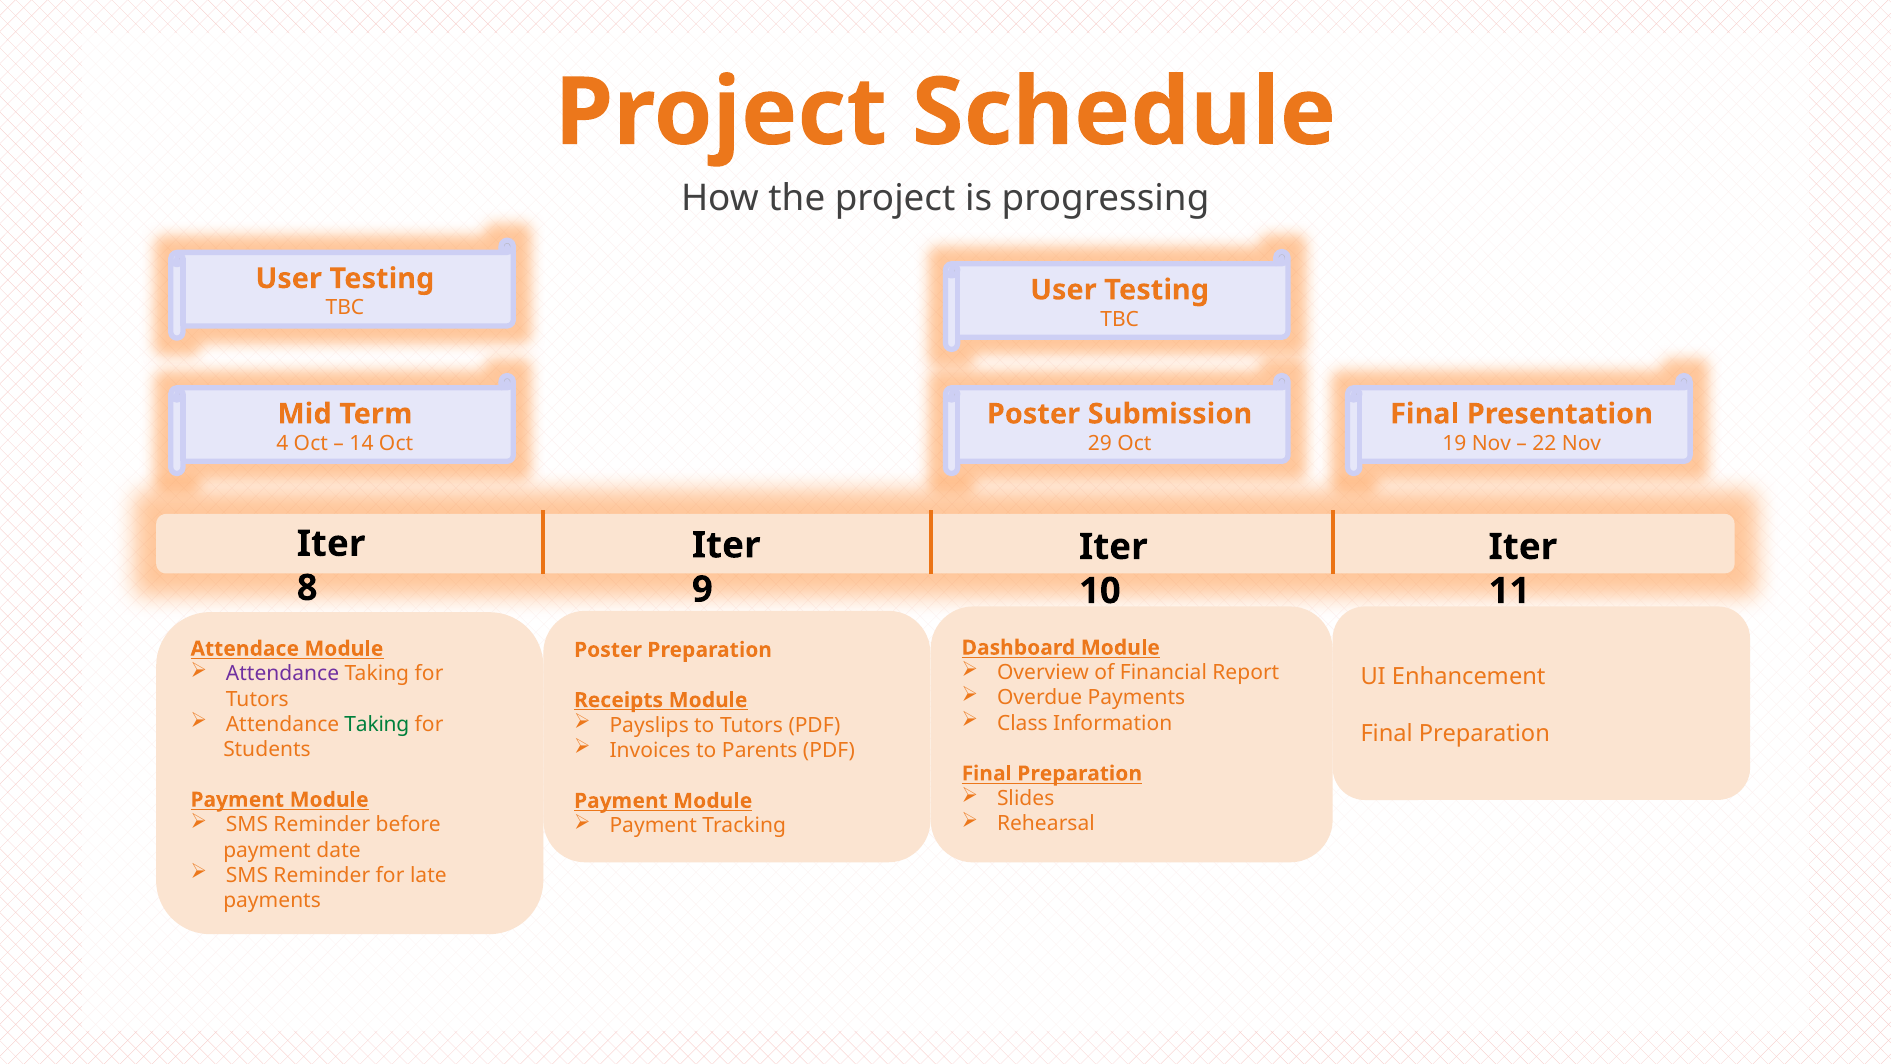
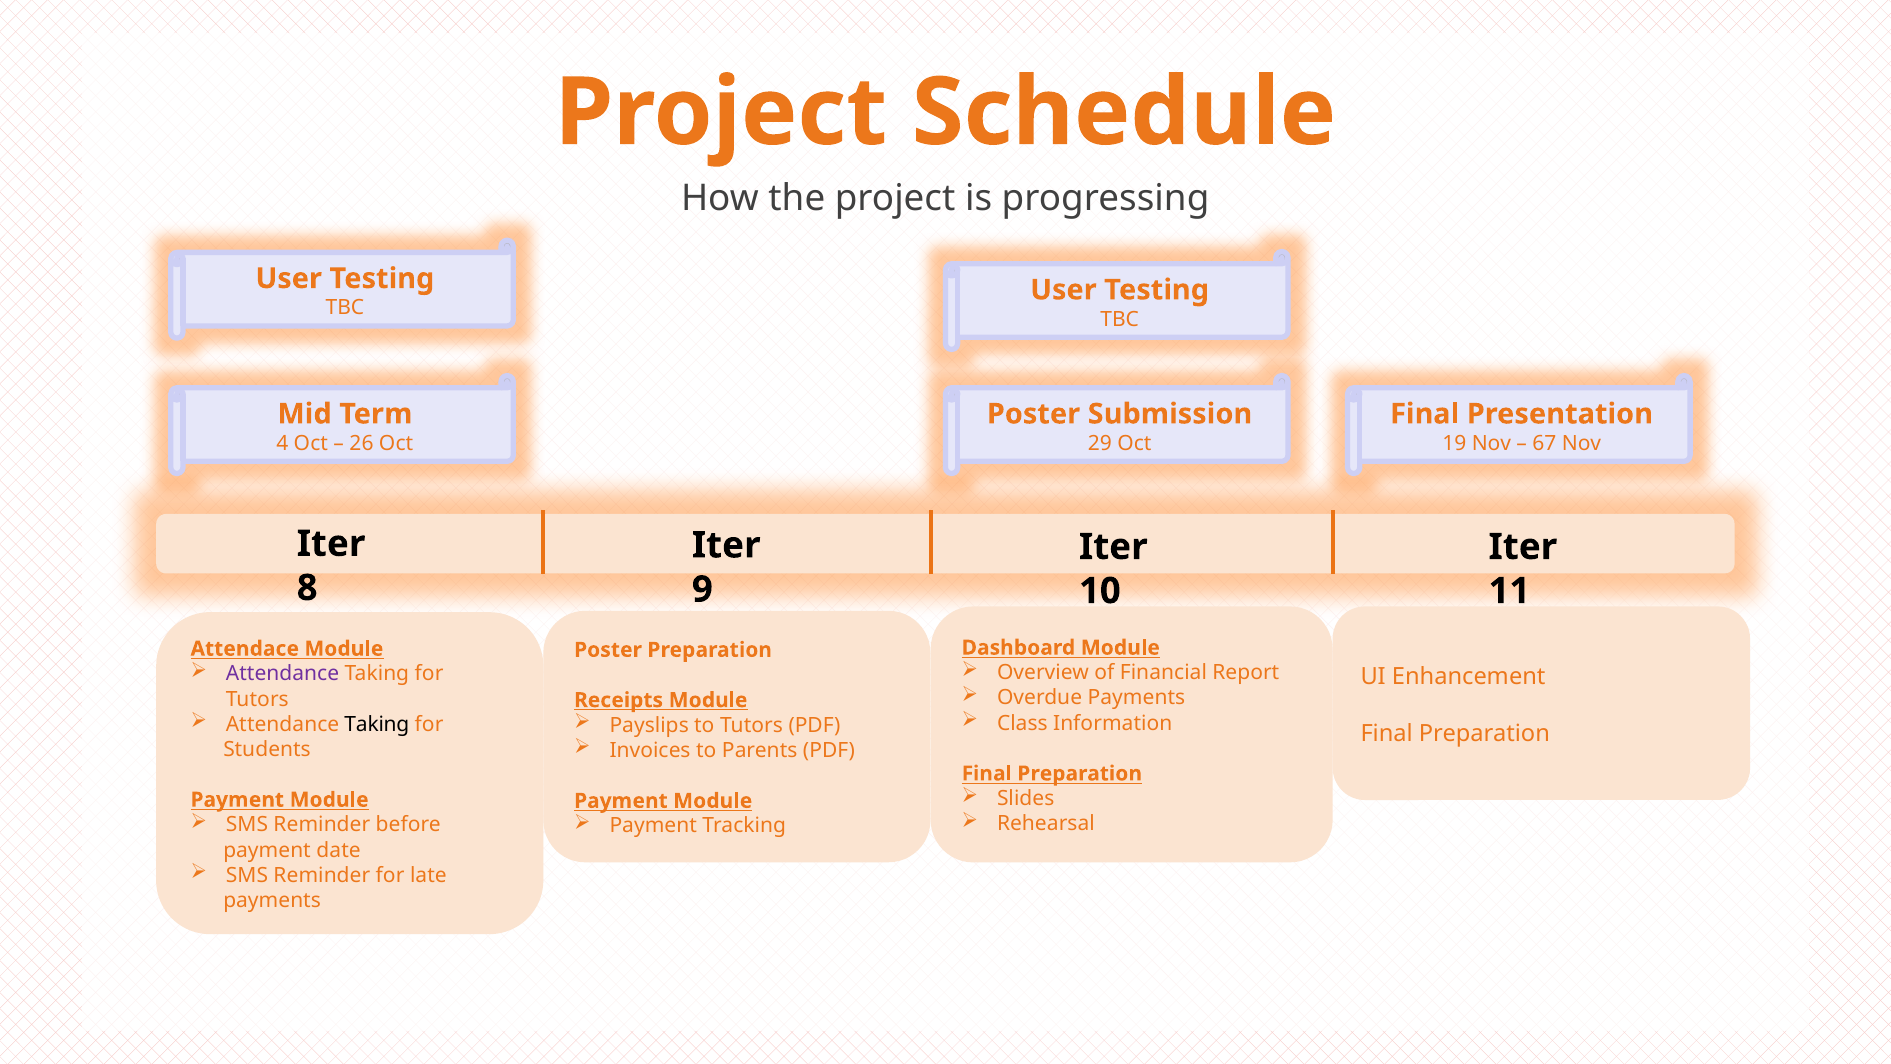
14: 14 -> 26
22: 22 -> 67
Taking at (377, 724) colour: green -> black
